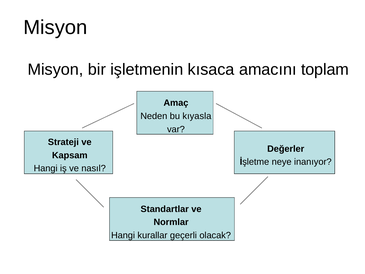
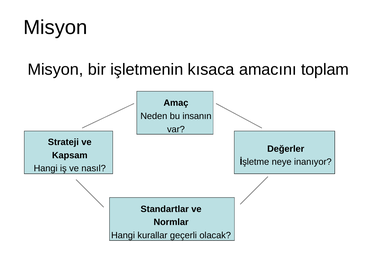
kıyasla: kıyasla -> insanın
